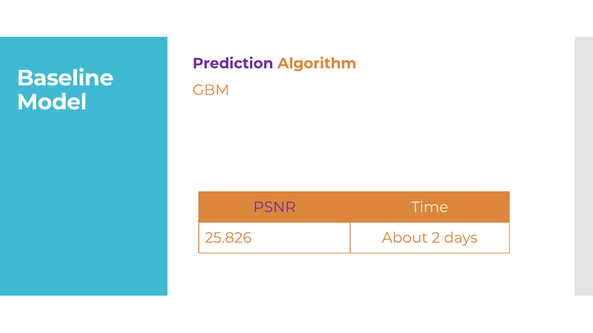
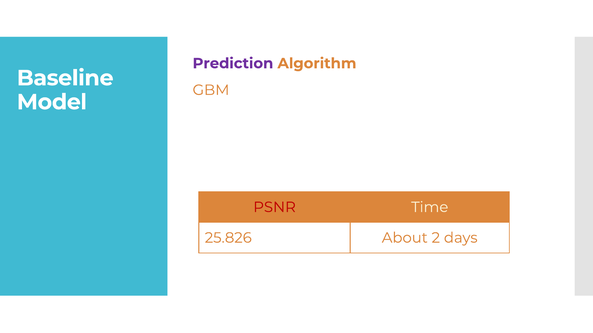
PSNR colour: purple -> red
